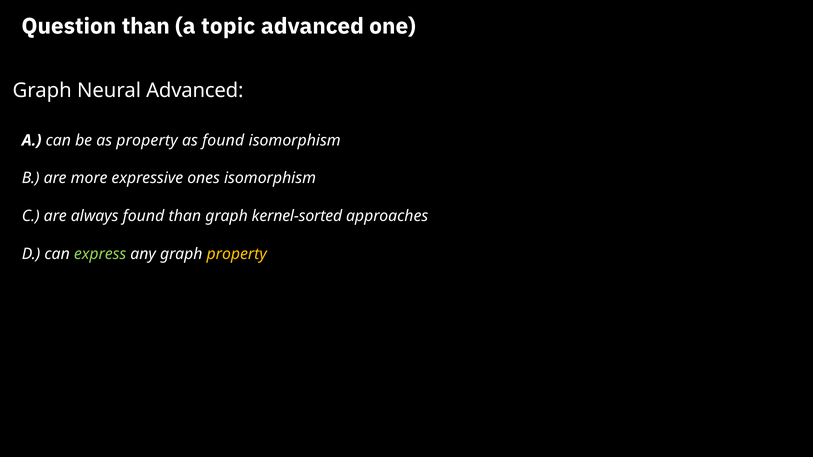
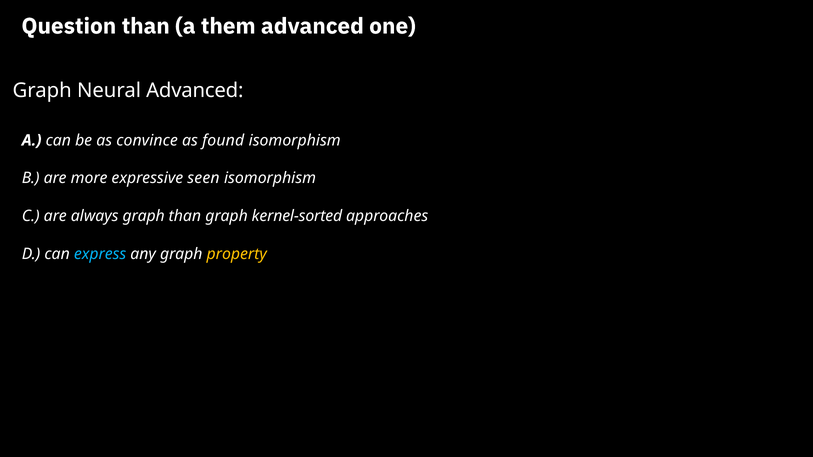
topic: topic -> them
as property: property -> convince
ones: ones -> seen
always found: found -> graph
express colour: light green -> light blue
